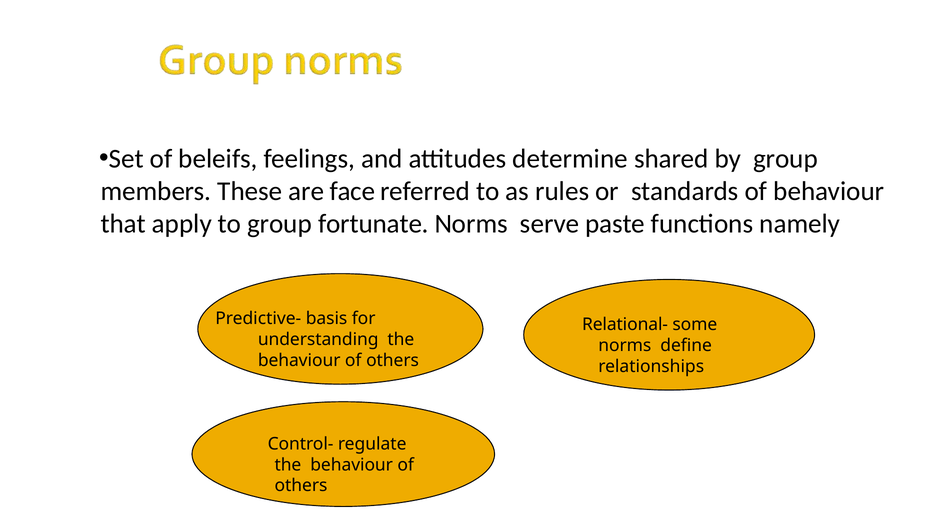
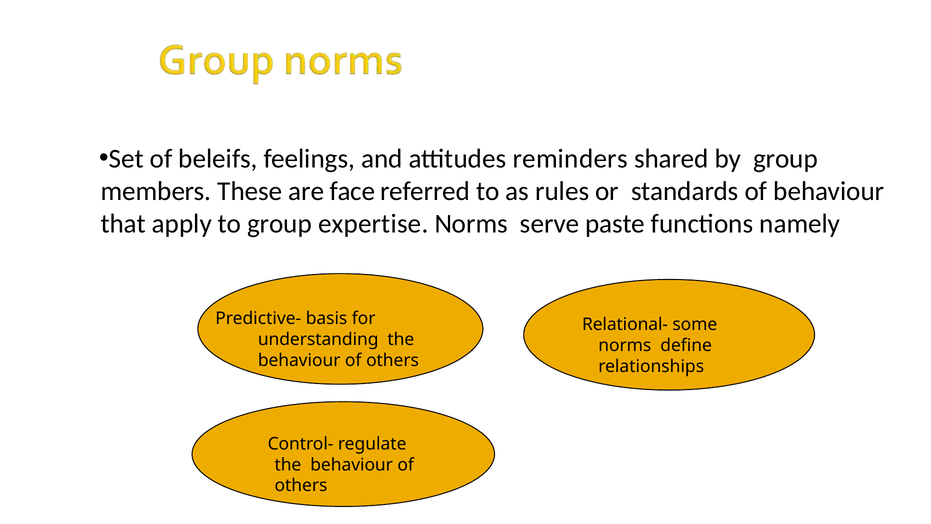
determine: determine -> reminders
fortunate: fortunate -> expertise
